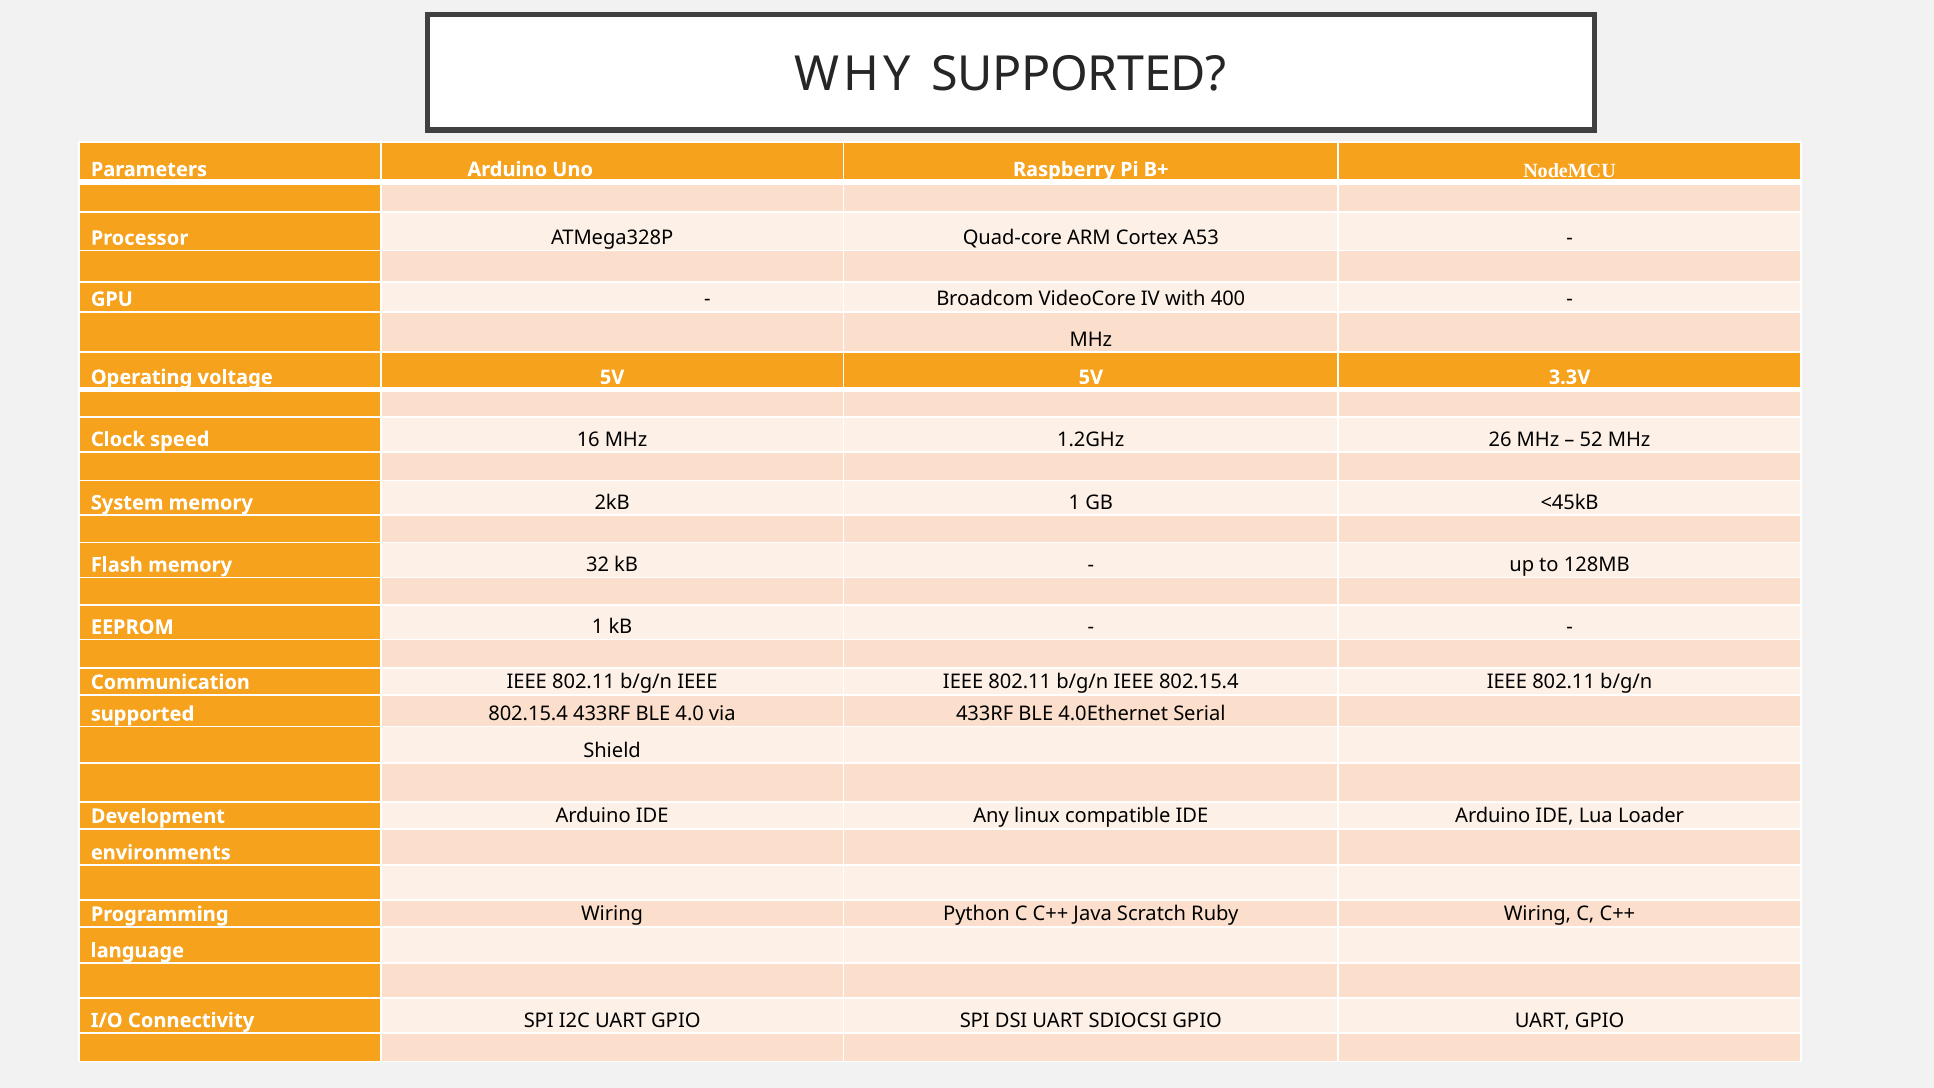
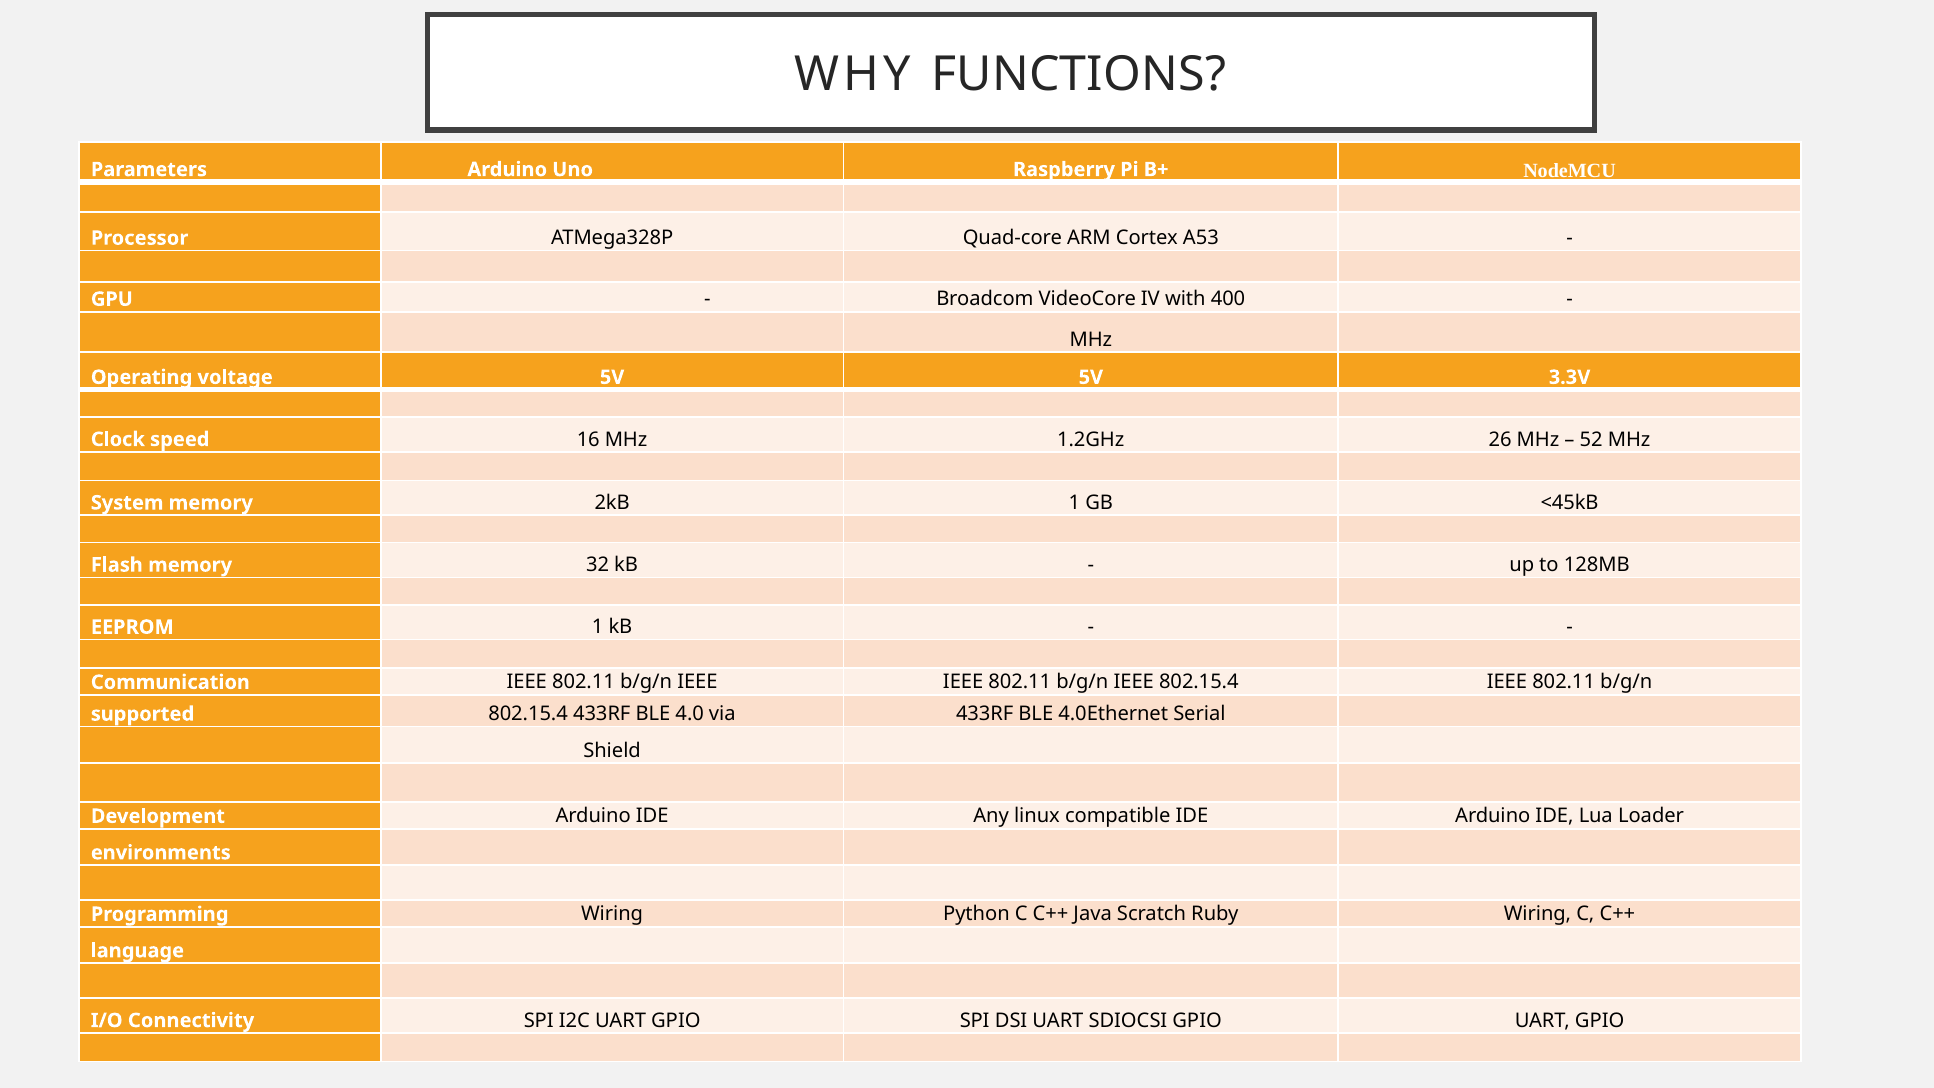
WHY SUPPORTED: SUPPORTED -> FUNCTIONS
